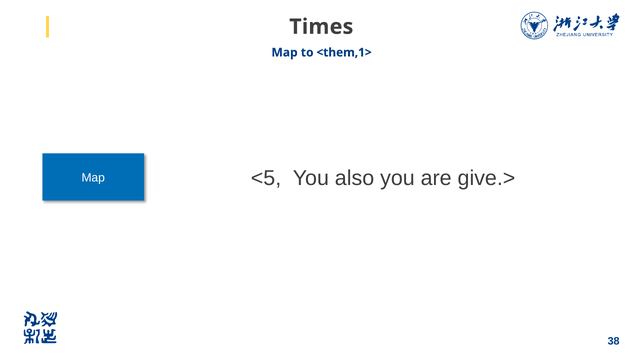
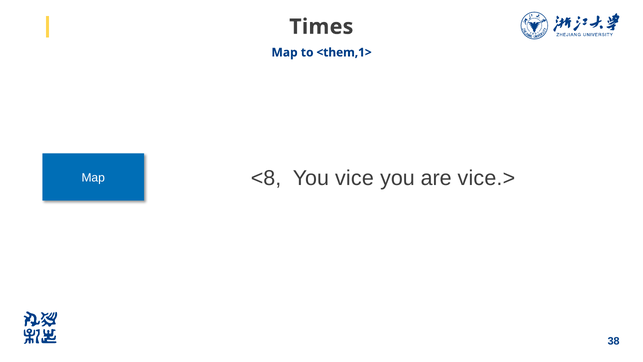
<5: <5 -> <8
also: also -> vice
give.>: give.> -> vice.>
